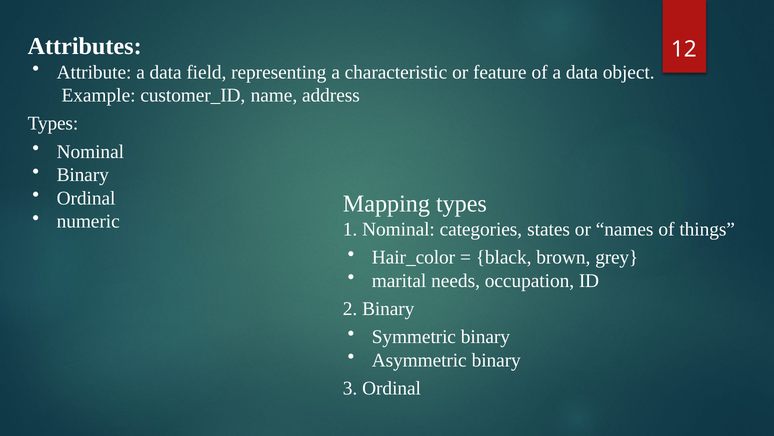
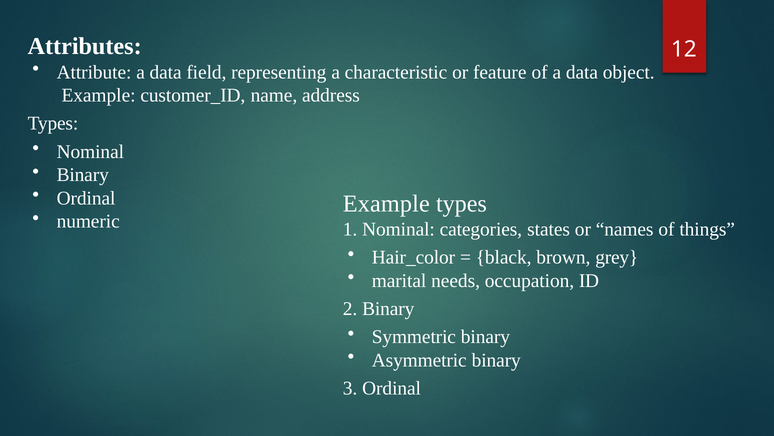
Mapping at (386, 203): Mapping -> Example
